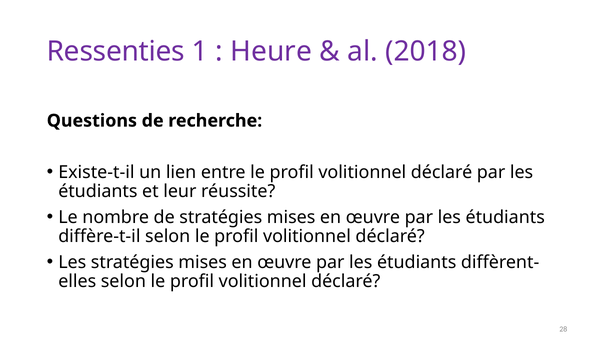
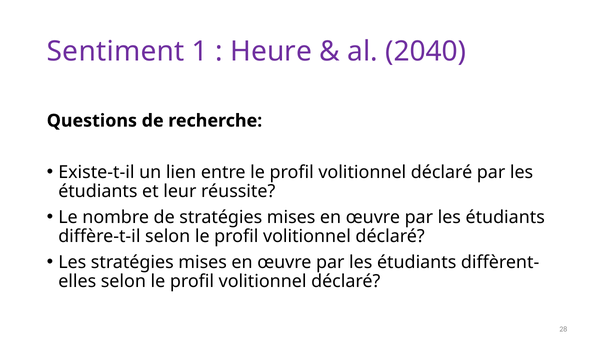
Ressenties: Ressenties -> Sentiment
2018: 2018 -> 2040
